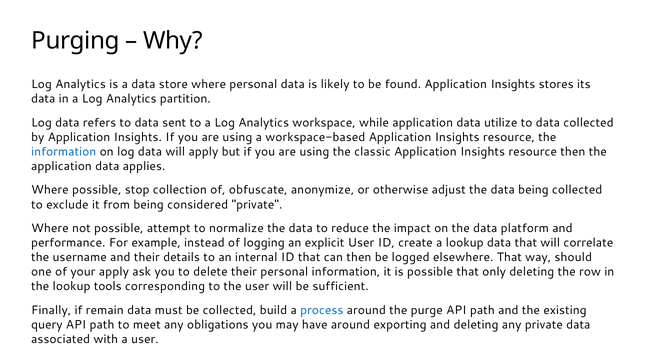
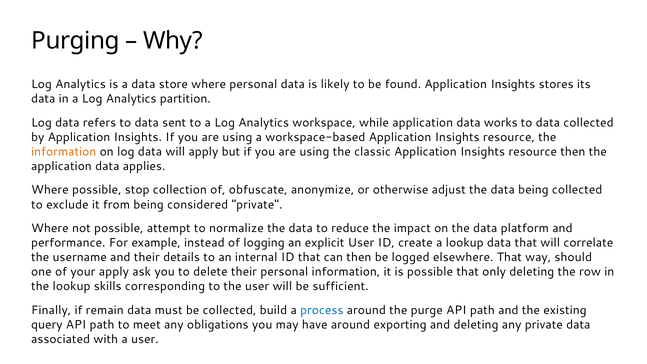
utilize: utilize -> works
information at (64, 152) colour: blue -> orange
tools: tools -> skills
